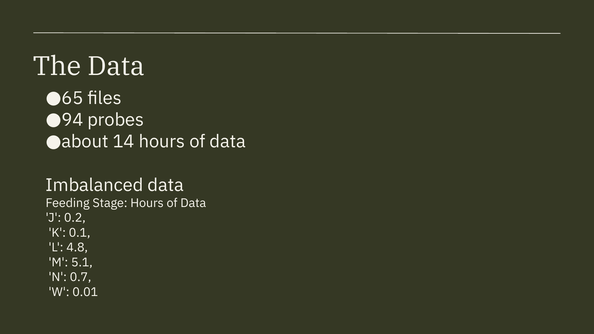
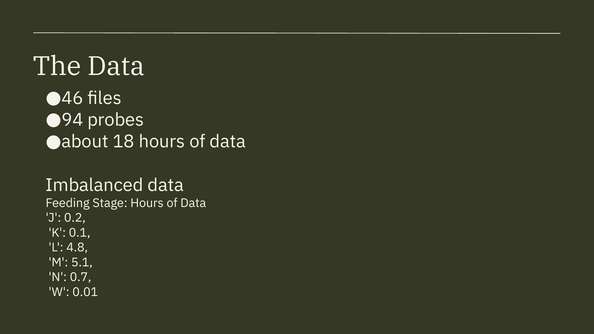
65: 65 -> 46
14: 14 -> 18
